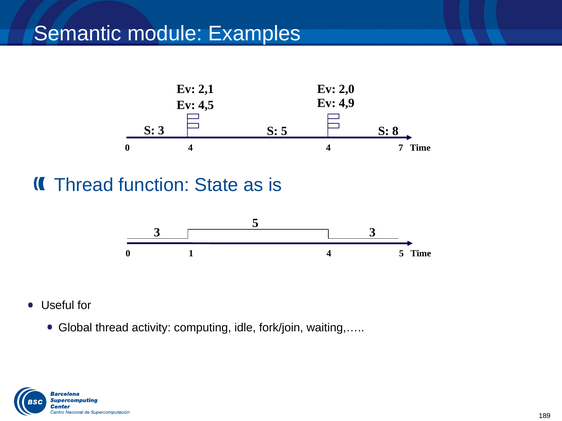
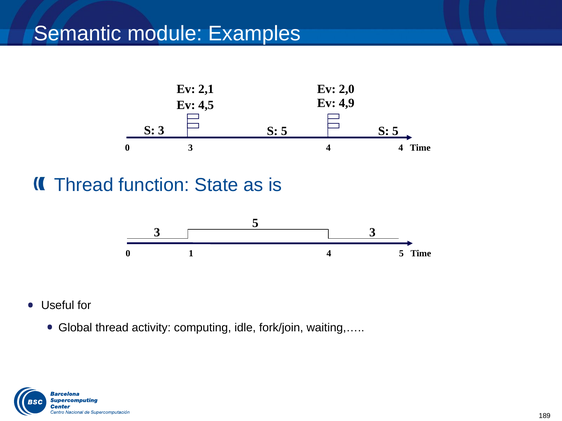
8 at (395, 131): 8 -> 5
0 4: 4 -> 3
4 7: 7 -> 4
